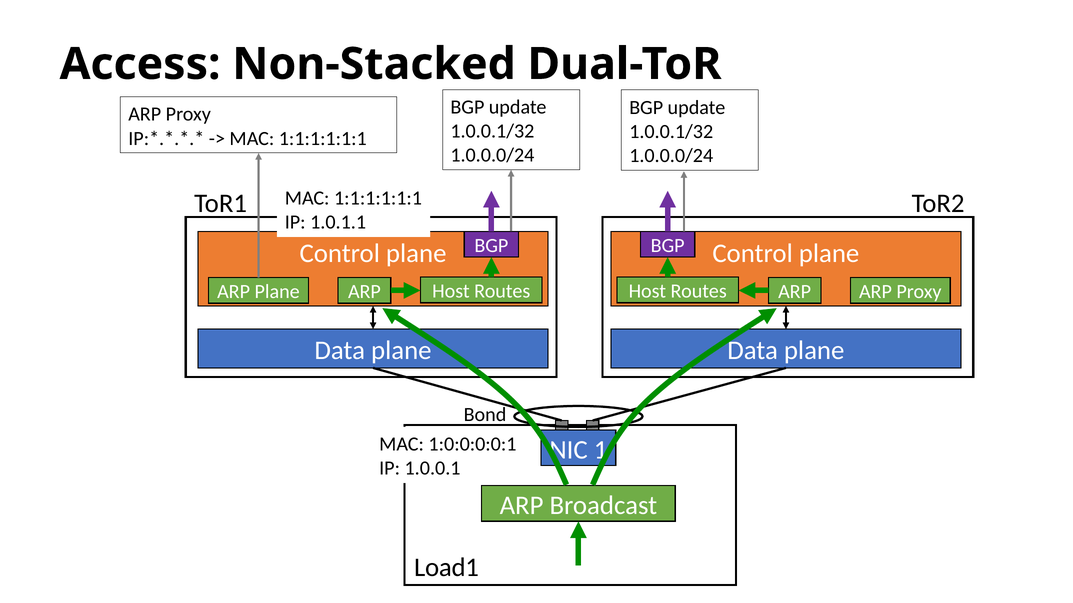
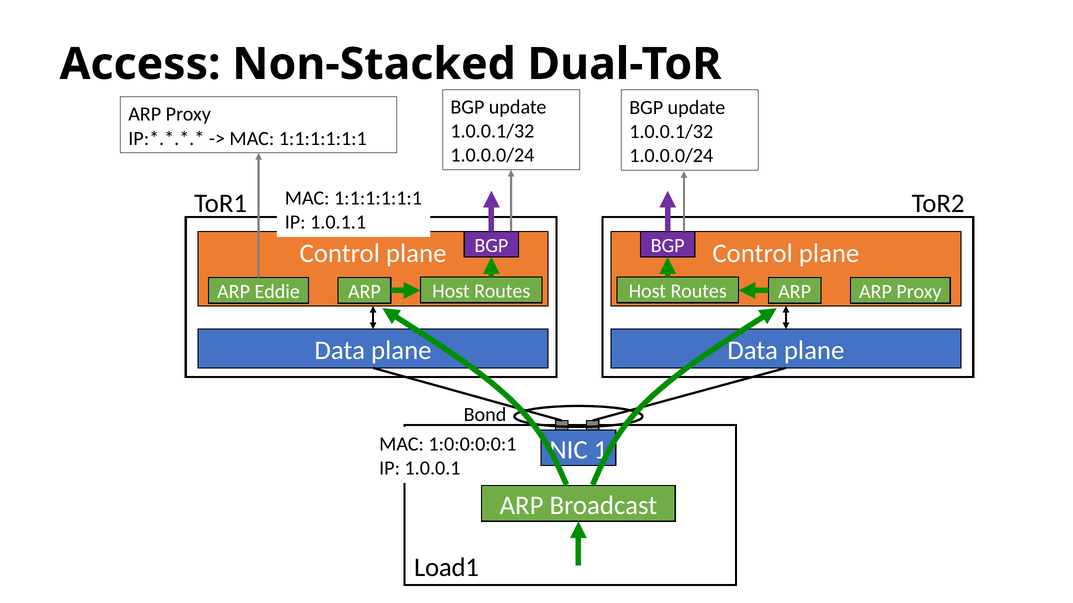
ARP Plane: Plane -> Eddie
